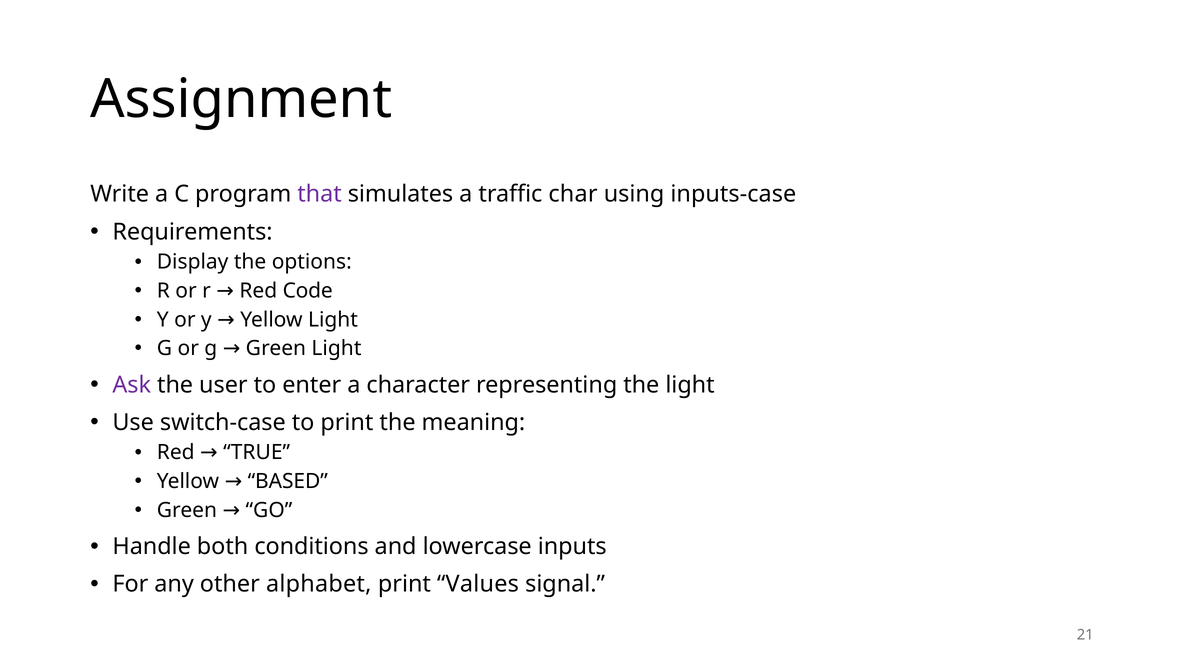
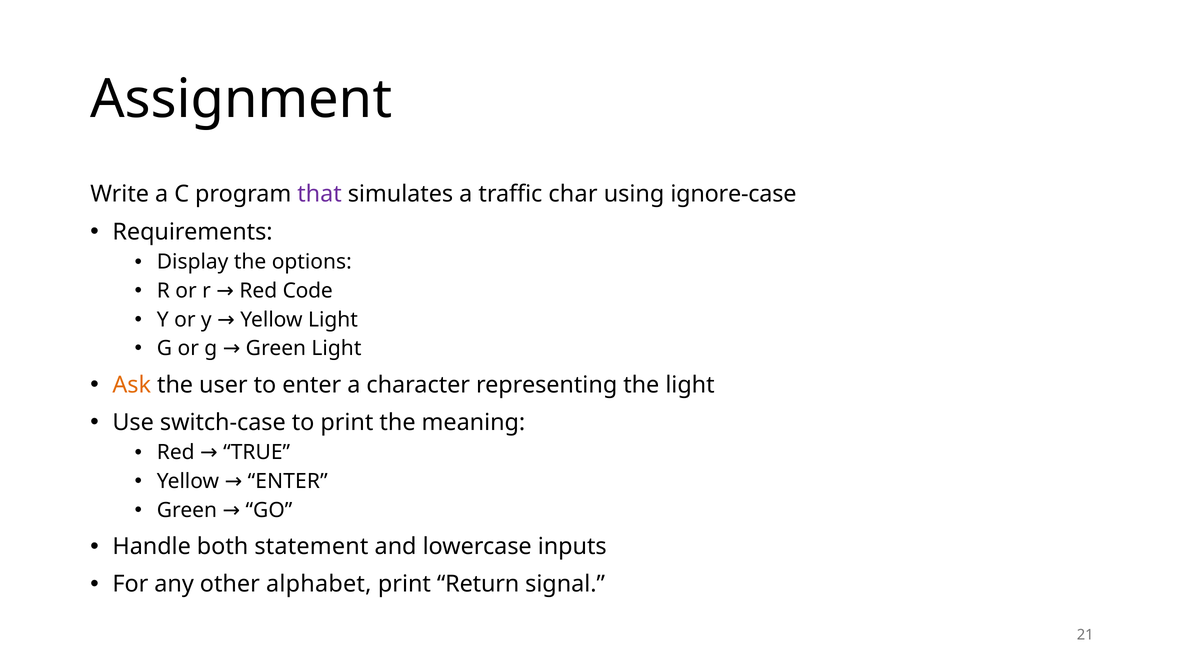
inputs-case: inputs-case -> ignore-case
Ask colour: purple -> orange
Yellow BASED: BASED -> ENTER
conditions: conditions -> statement
Values: Values -> Return
